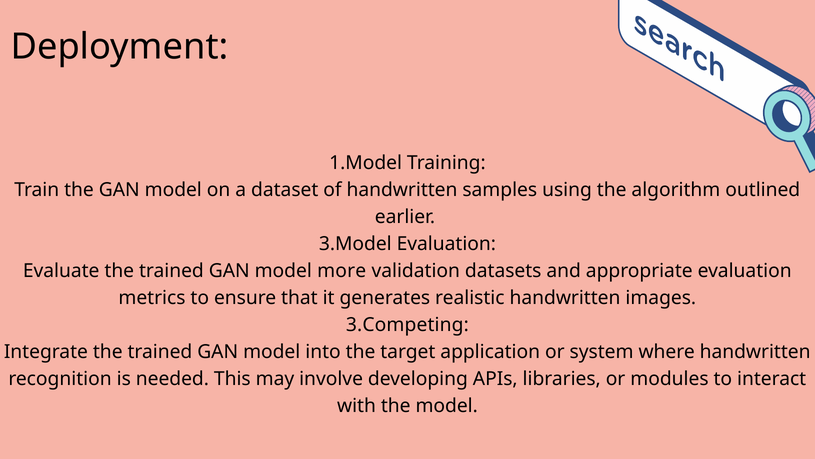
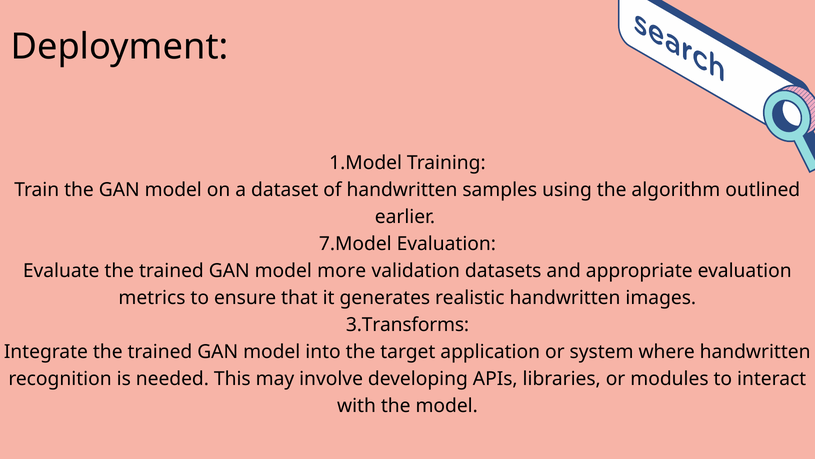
3.Model: 3.Model -> 7.Model
3.Competing: 3.Competing -> 3.Transforms
